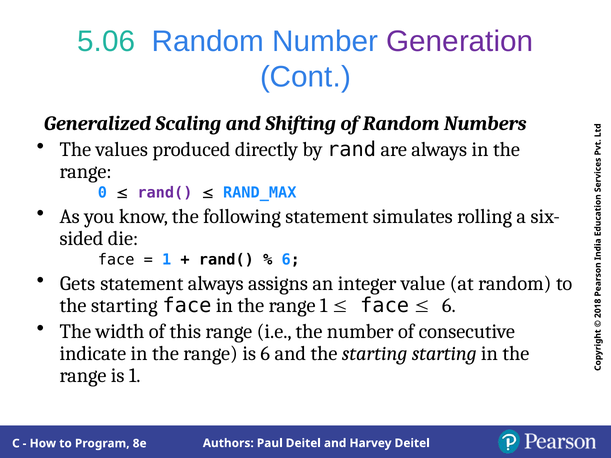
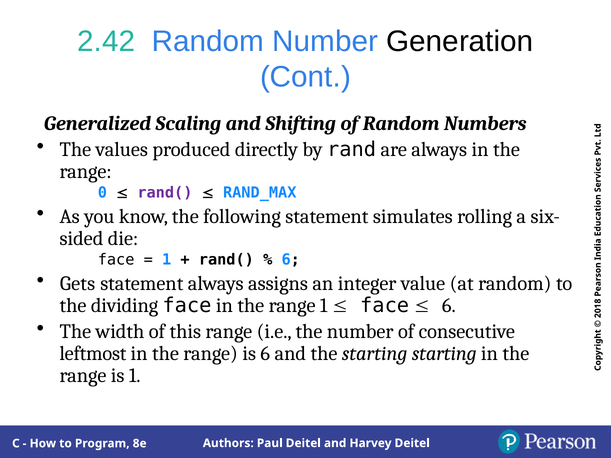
5.06: 5.06 -> 2.42
Generation colour: purple -> black
starting at (124, 306): starting -> dividing
indicate: indicate -> leftmost
